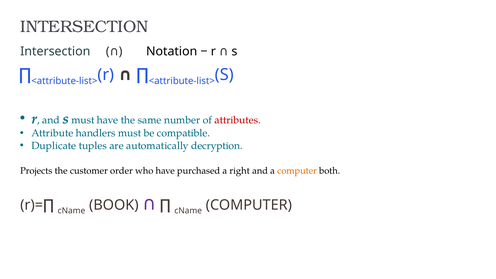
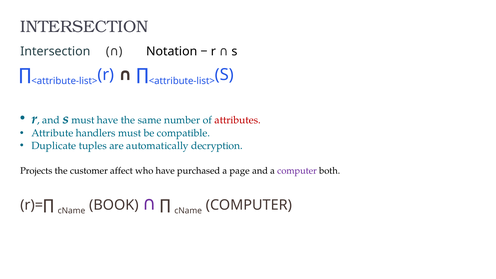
order: order -> affect
right: right -> page
computer at (297, 171) colour: orange -> purple
